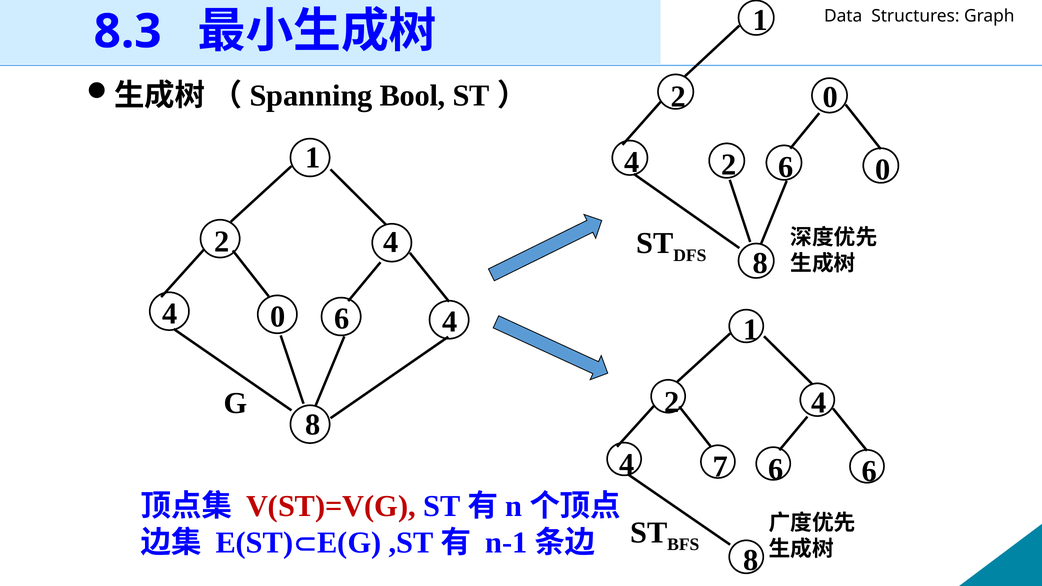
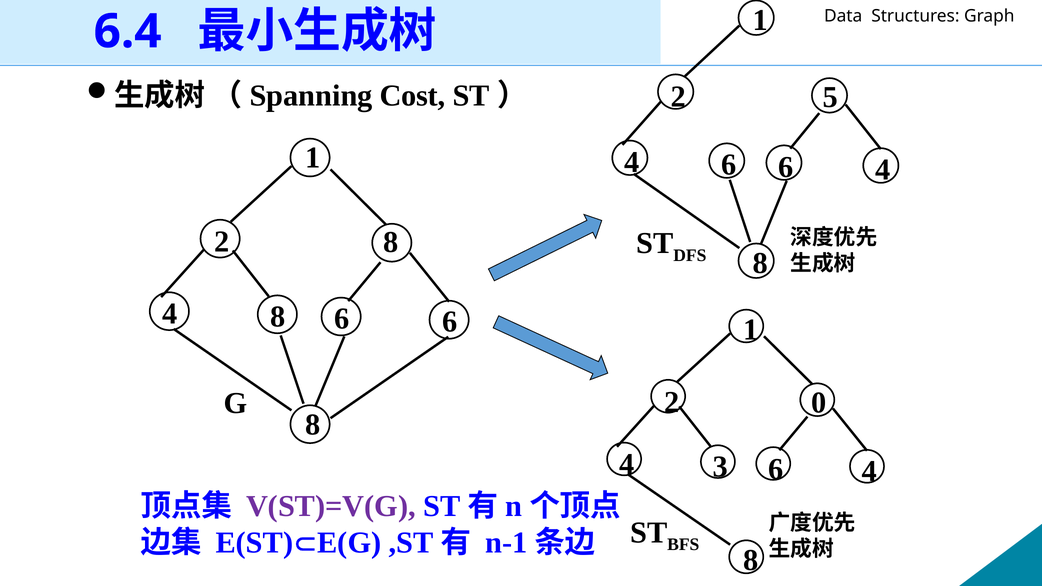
8.3: 8.3 -> 6.4
Bool: Bool -> Cost
2 0: 0 -> 5
4 2: 2 -> 6
0 at (883, 170): 0 -> 4
4 at (391, 242): 4 -> 8
4 0: 0 -> 8
4 at (450, 322): 4 -> 6
4 at (819, 403): 4 -> 0
7: 7 -> 3
6 at (870, 471): 6 -> 4
V(ST)=V(G colour: red -> purple
